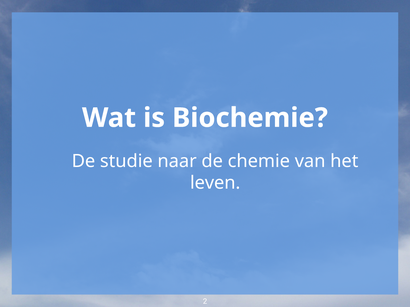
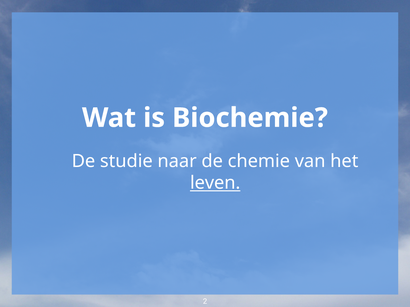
leven underline: none -> present
